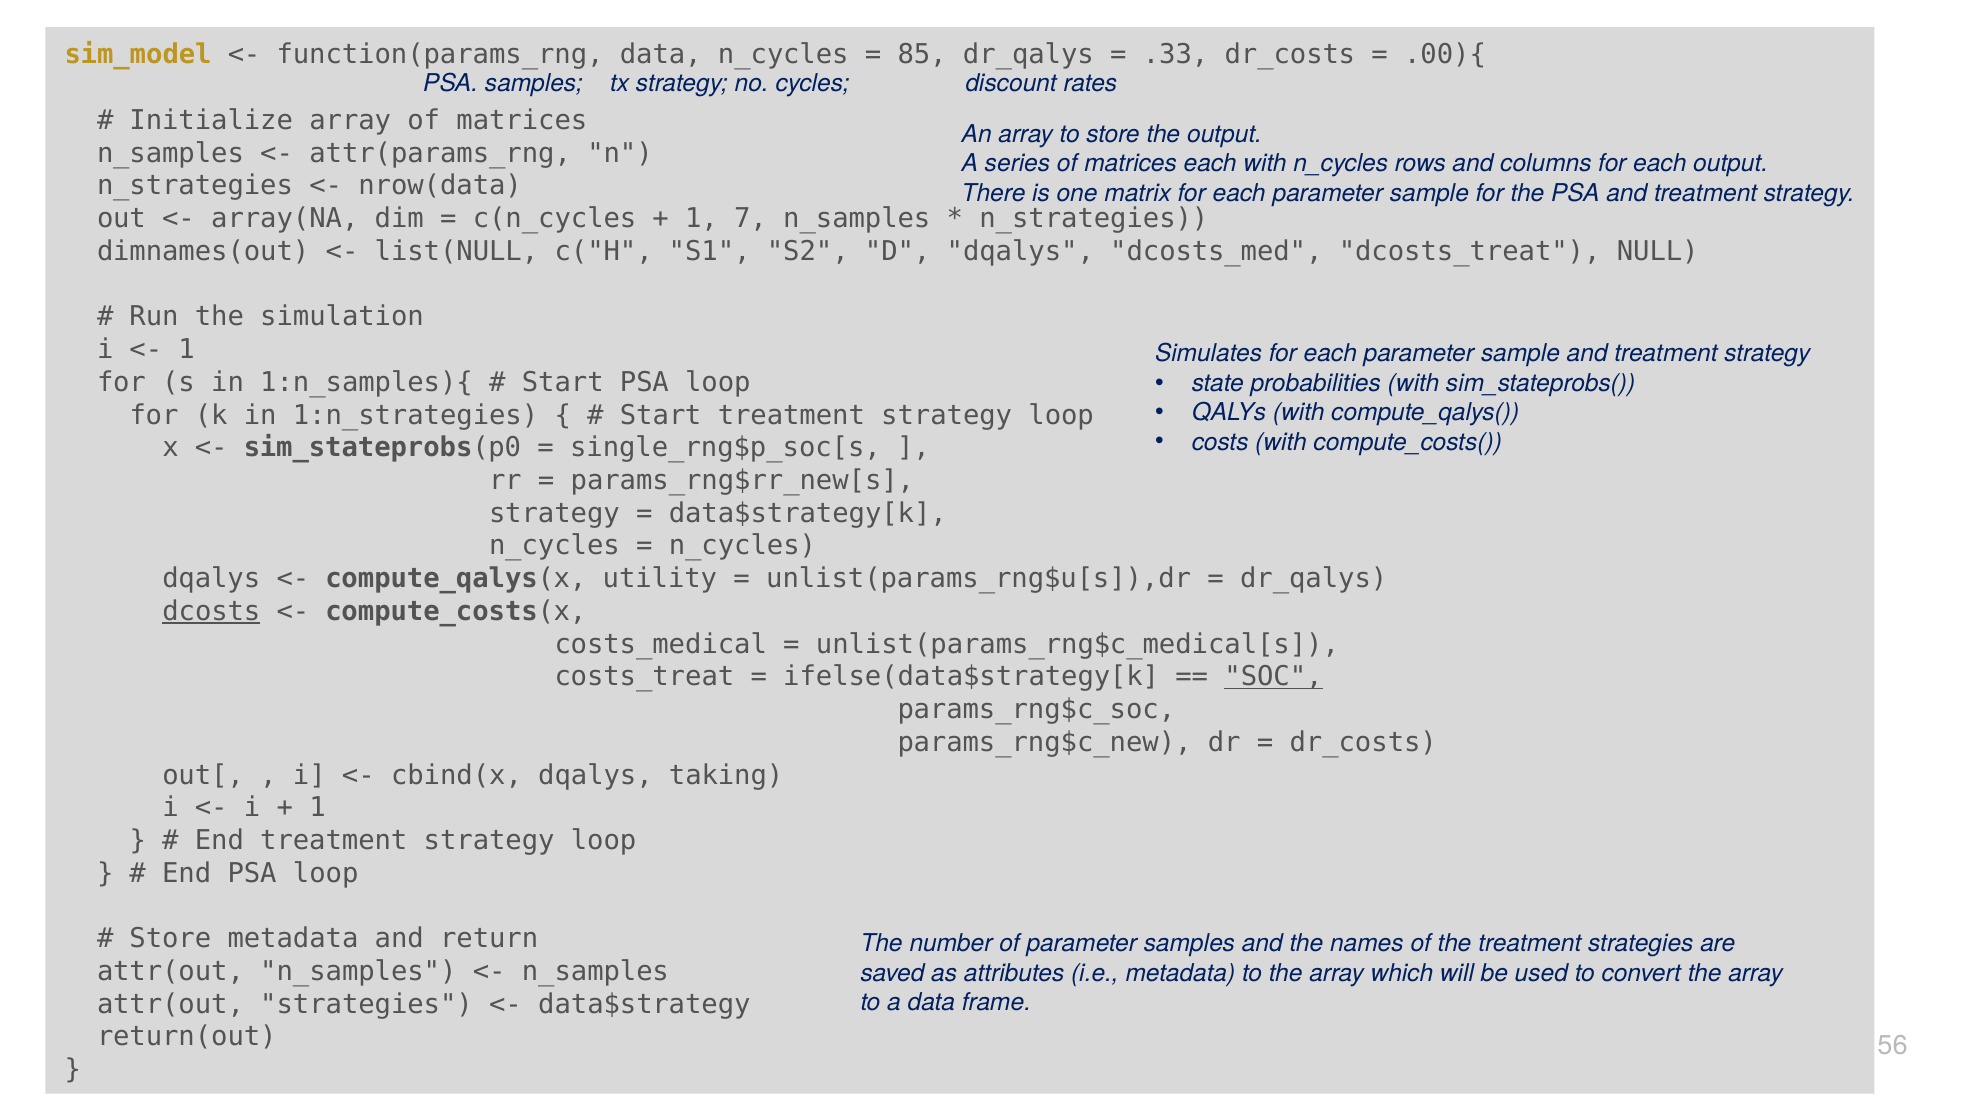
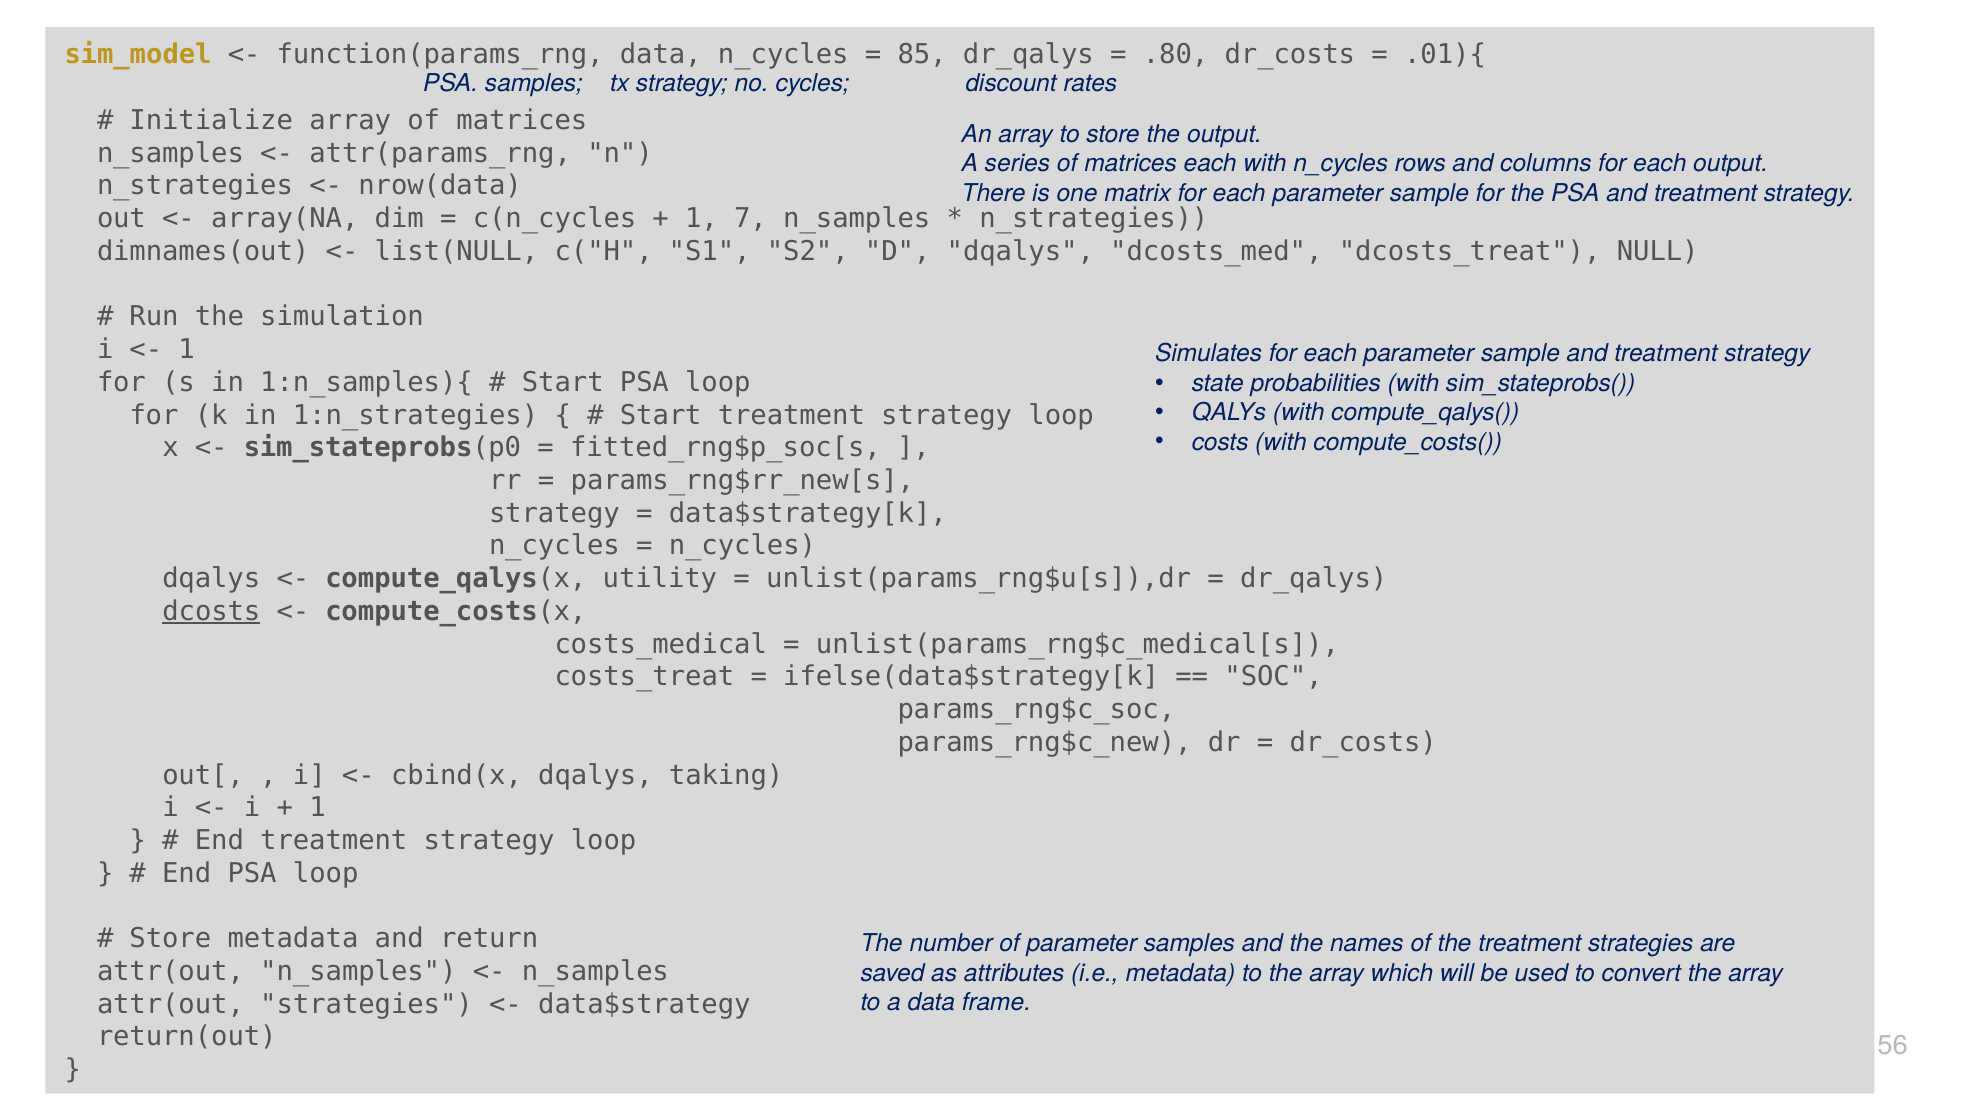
.33: .33 -> .80
.00){: .00){ -> .01){
single_rng$p_soc[s: single_rng$p_soc[s -> fitted_rng$p_soc[s
SOC underline: present -> none
